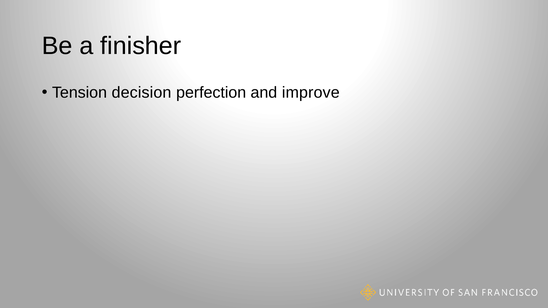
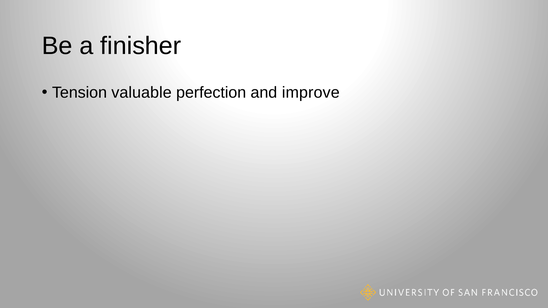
decision: decision -> valuable
